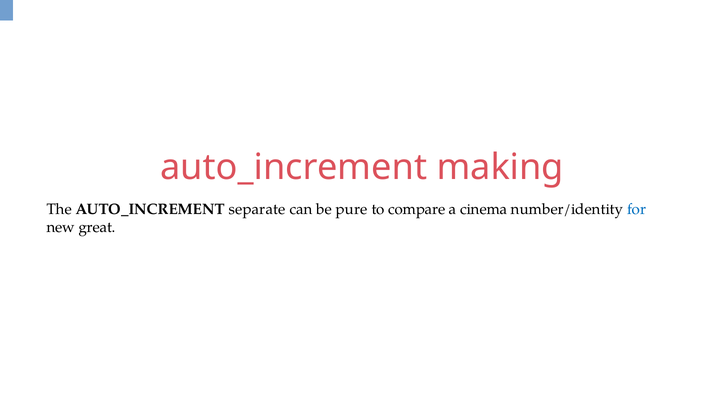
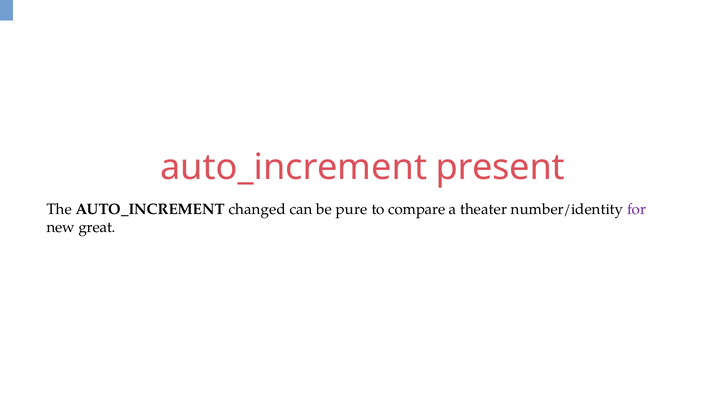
making: making -> present
separate: separate -> changed
cinema: cinema -> theater
for colour: blue -> purple
